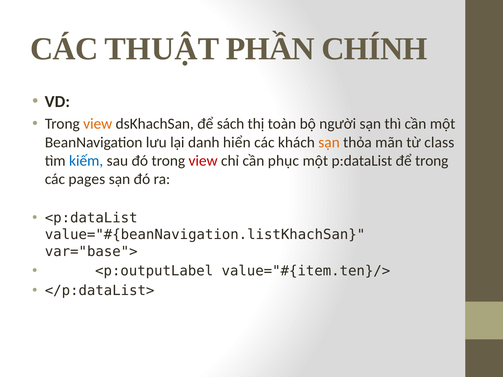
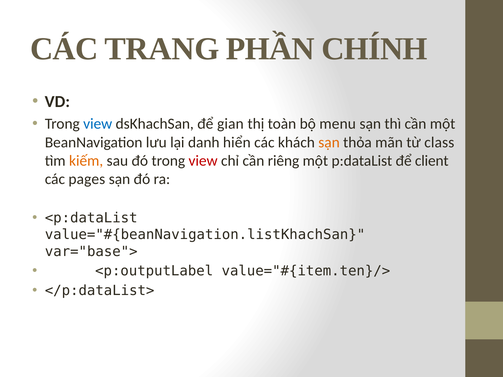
THUẬT: THUẬT -> TRANG
view at (98, 124) colour: orange -> blue
sách: sách -> gian
người: người -> menu
kiếm colour: blue -> orange
phục: phục -> riêng
để trong: trong -> client
